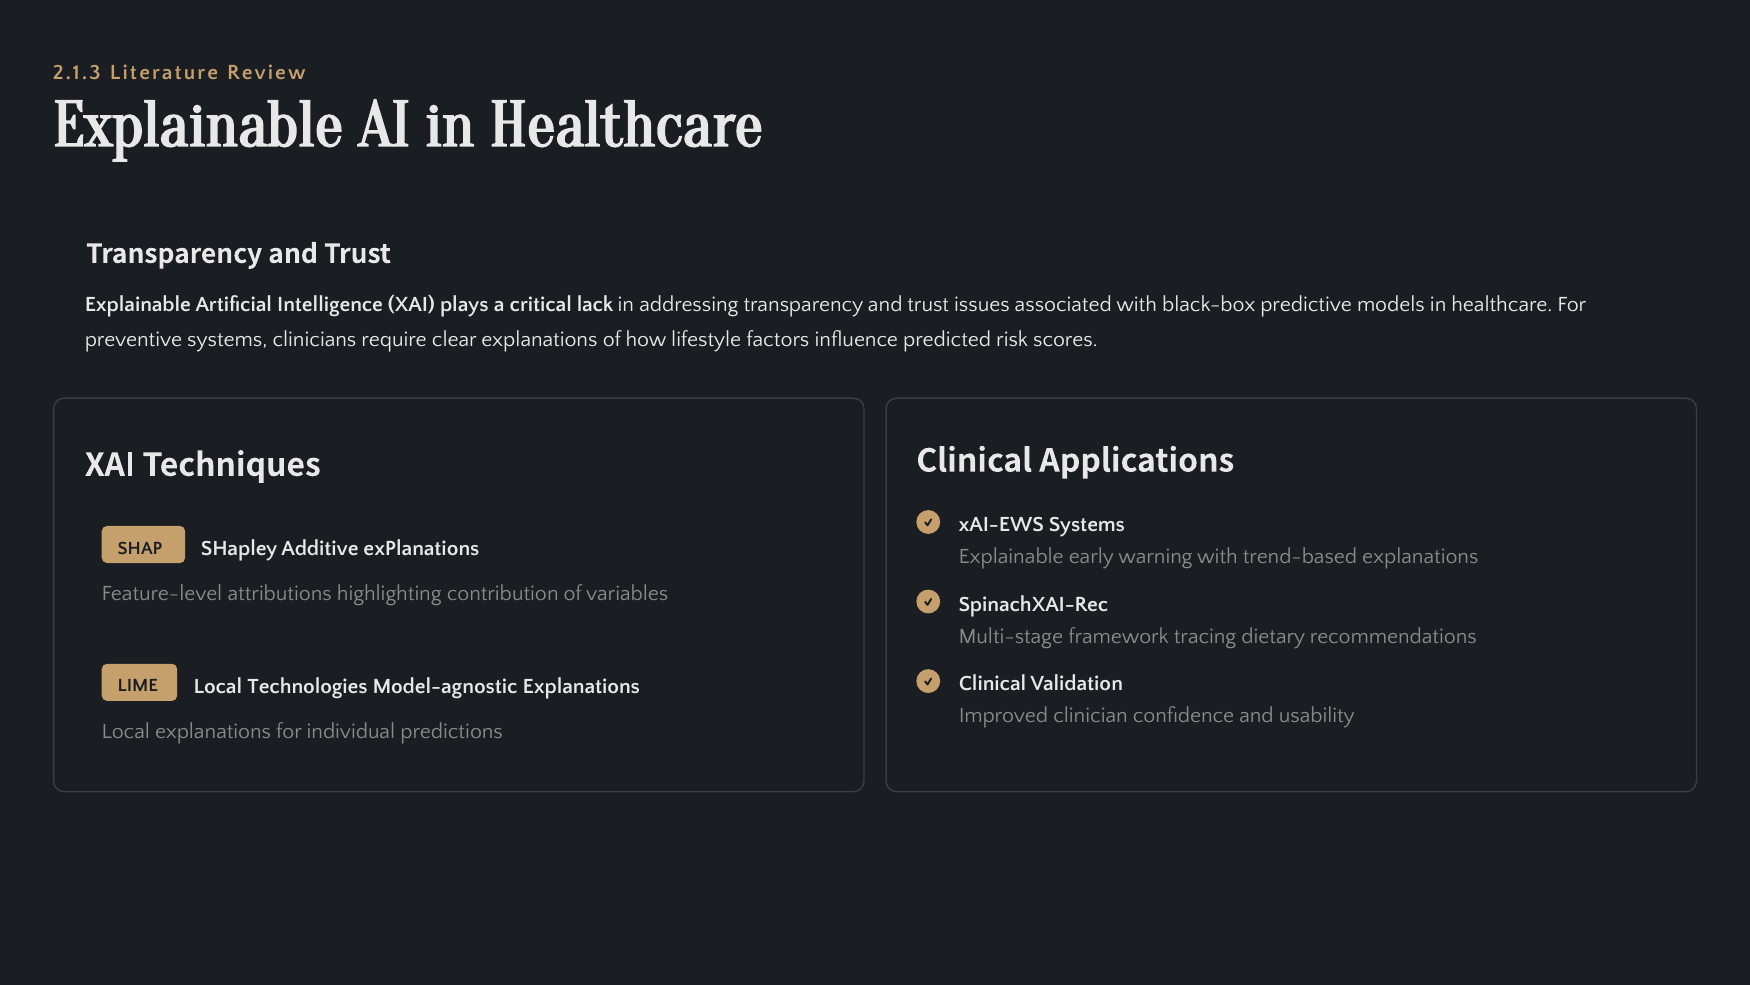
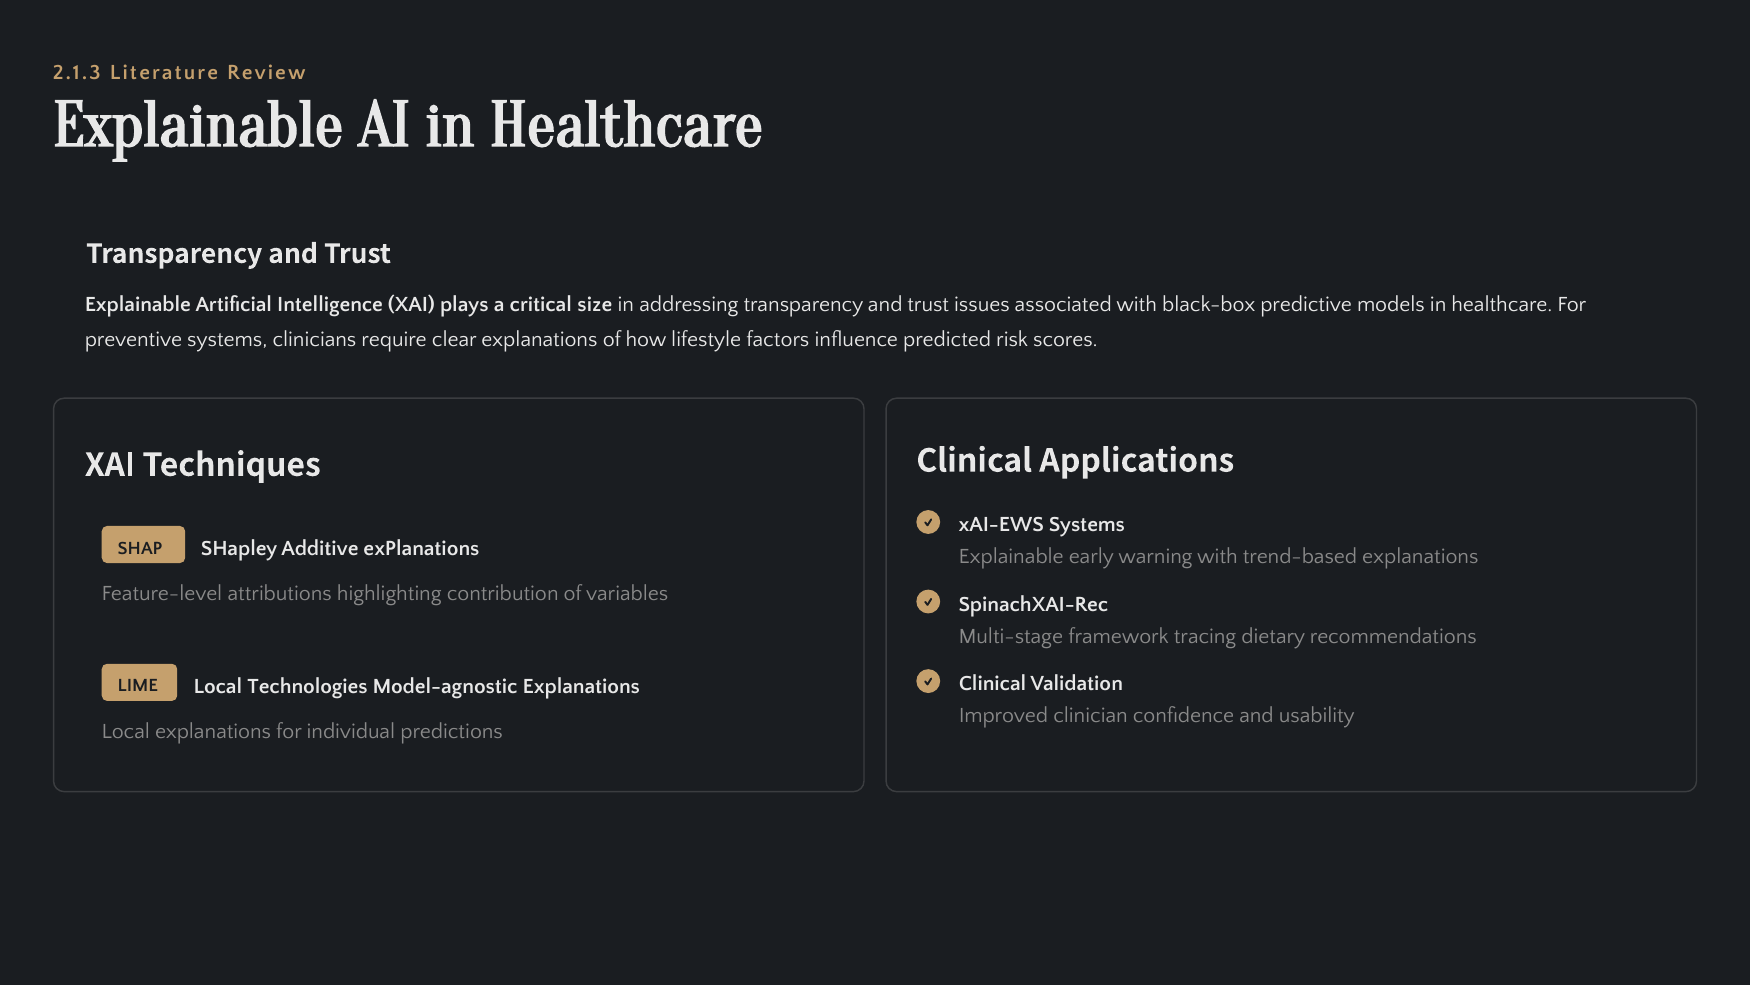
lack: lack -> size
